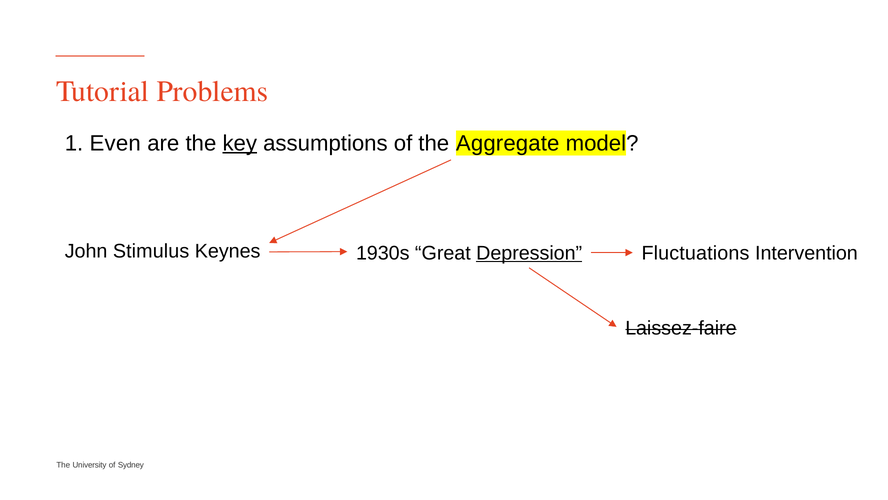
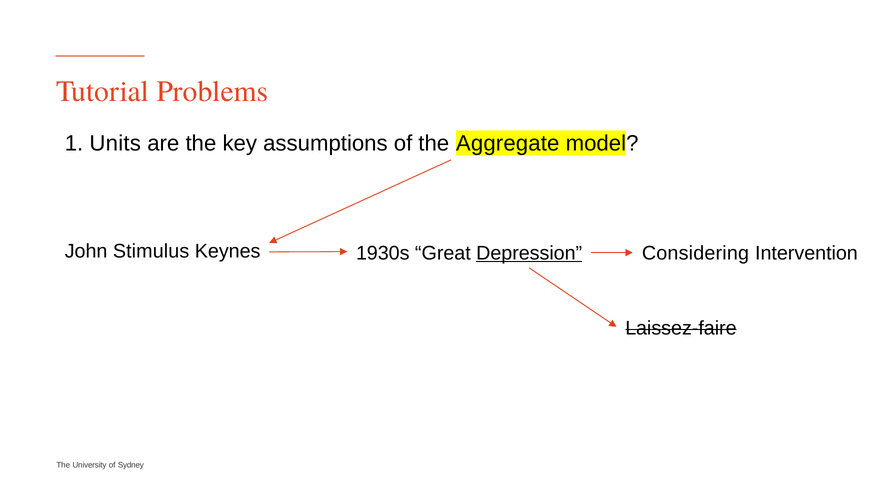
Even: Even -> Units
key underline: present -> none
Fluctuations: Fluctuations -> Considering
